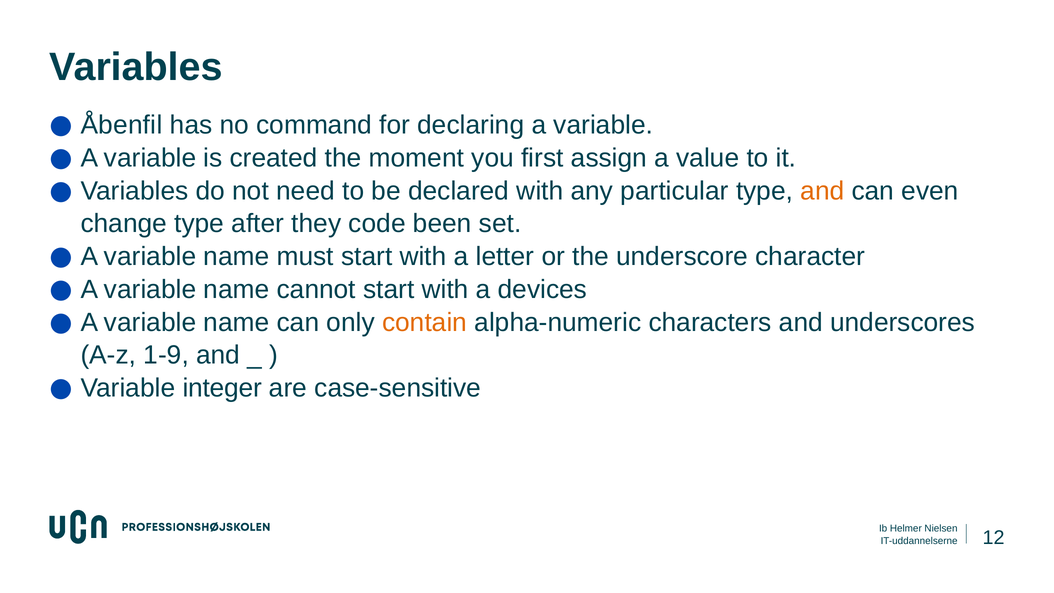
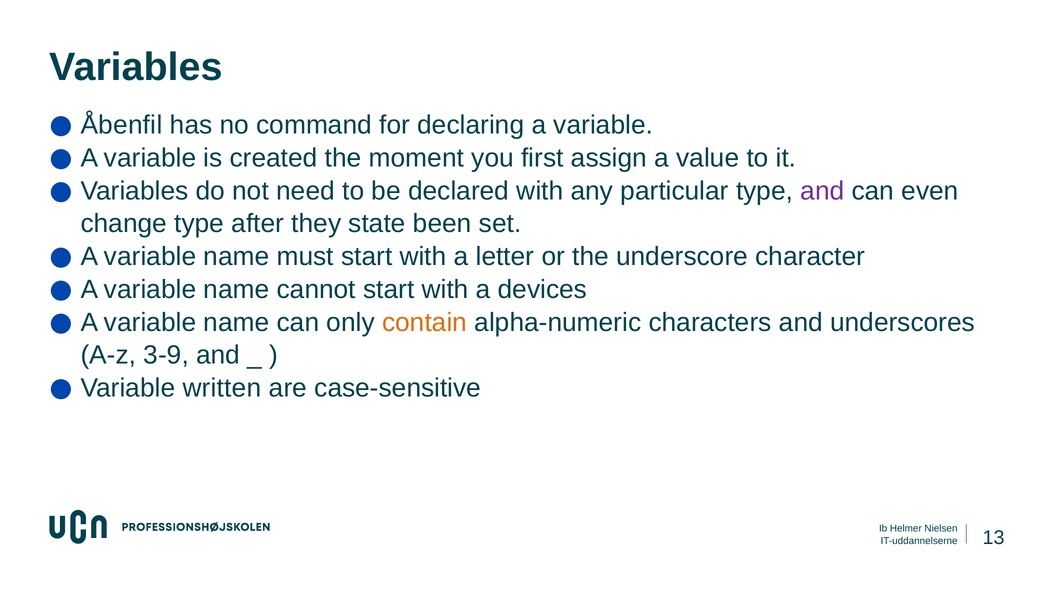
and at (822, 191) colour: orange -> purple
code: code -> state
1-9: 1-9 -> 3-9
integer: integer -> written
12: 12 -> 13
